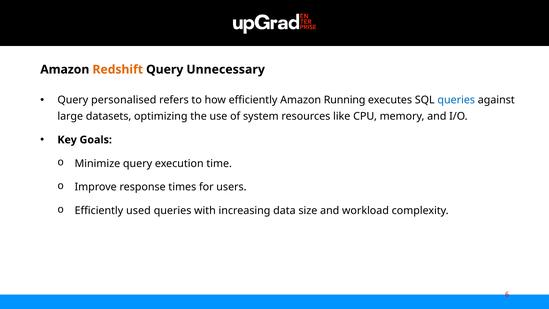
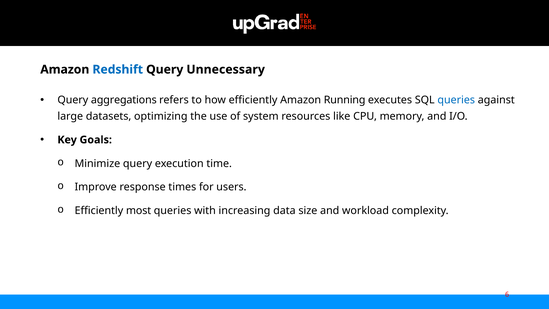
Redshift colour: orange -> blue
personalised: personalised -> aggregations
used: used -> most
